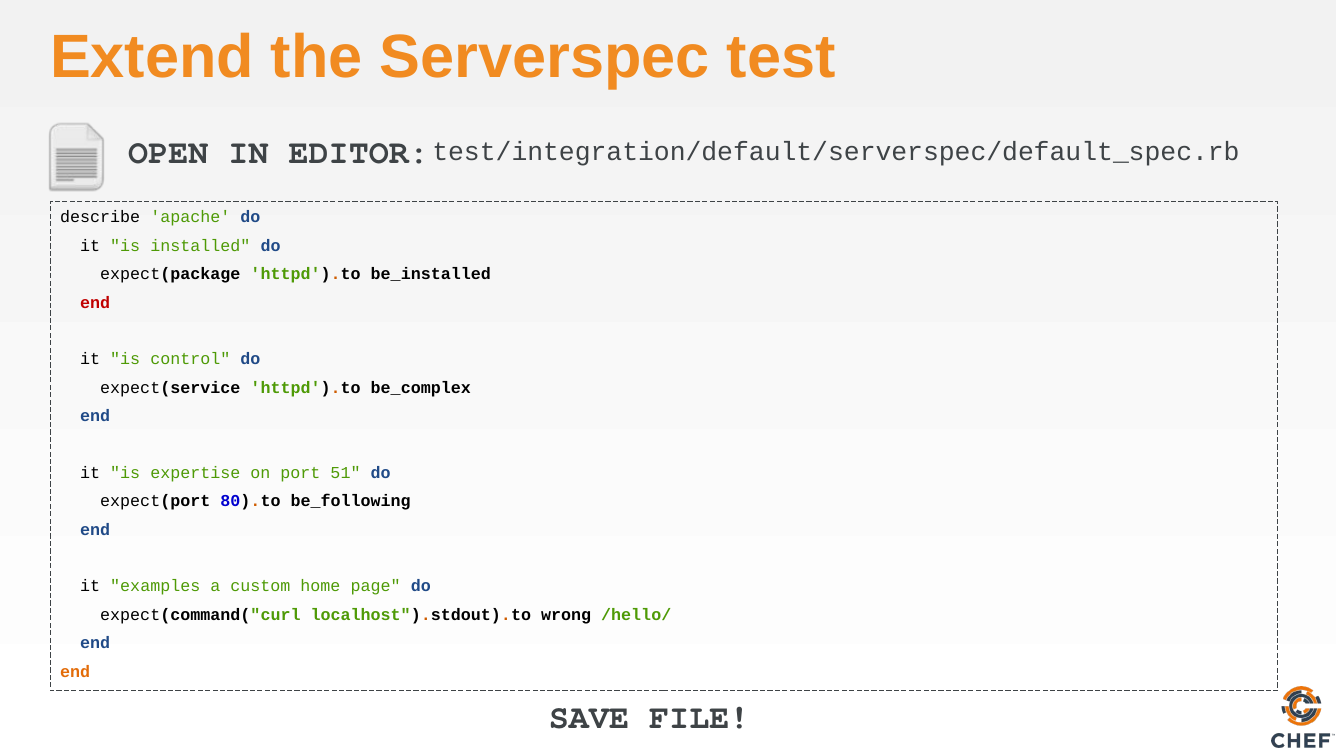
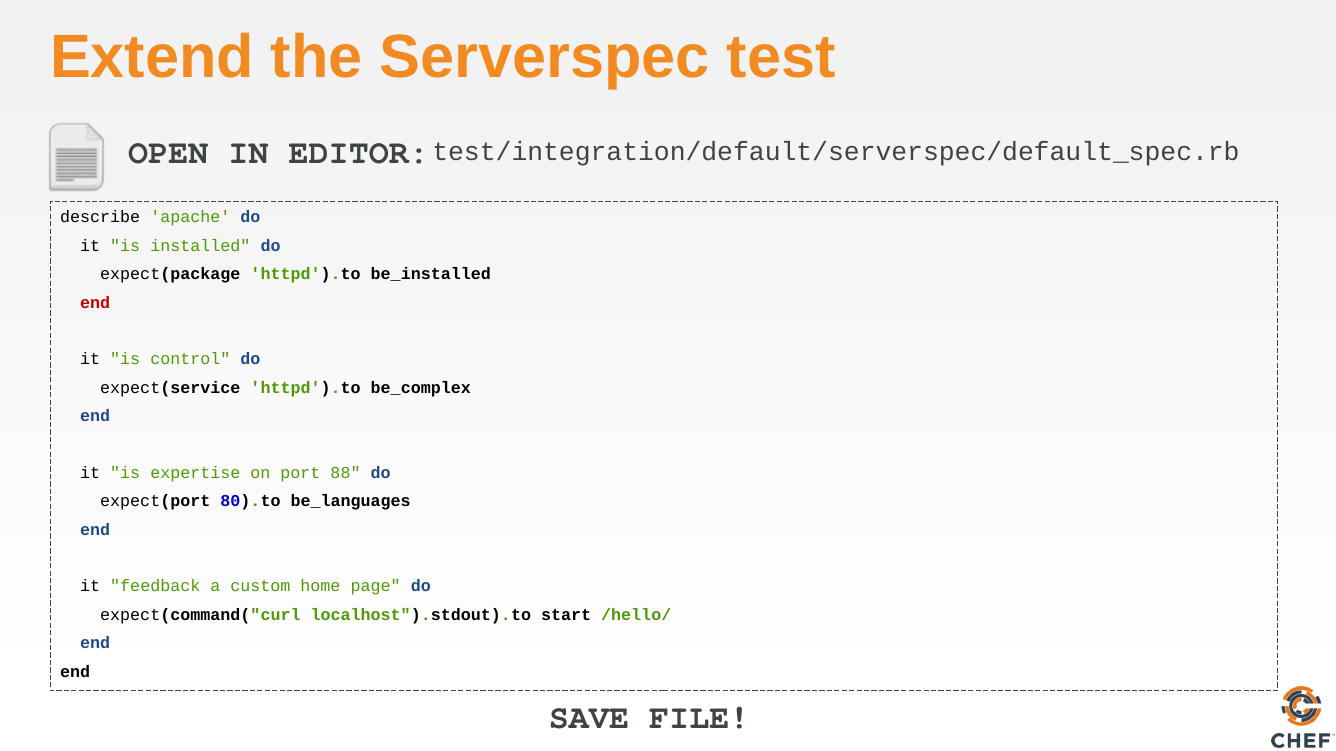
51: 51 -> 88
be_following: be_following -> be_languages
examples: examples -> feedback
wrong: wrong -> start
end at (75, 672) colour: orange -> black
